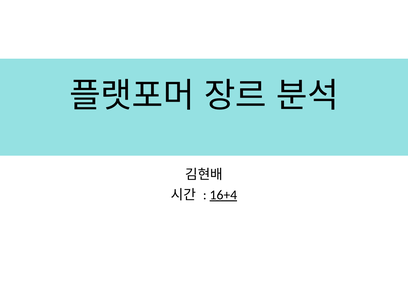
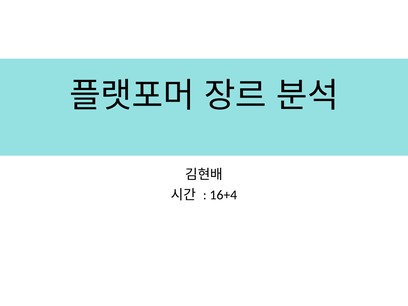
16+4 underline: present -> none
